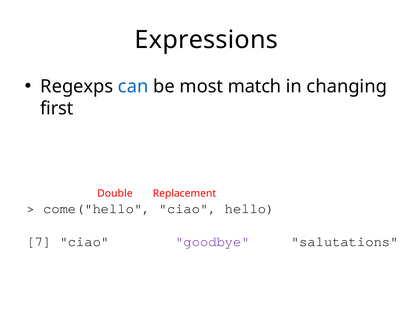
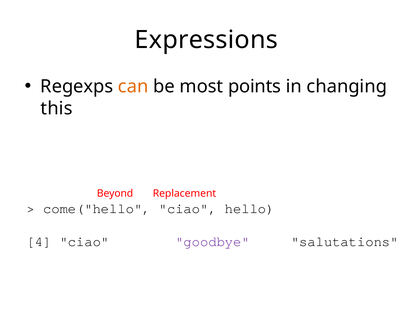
can colour: blue -> orange
match: match -> points
first: first -> this
Double: Double -> Beyond
7: 7 -> 4
